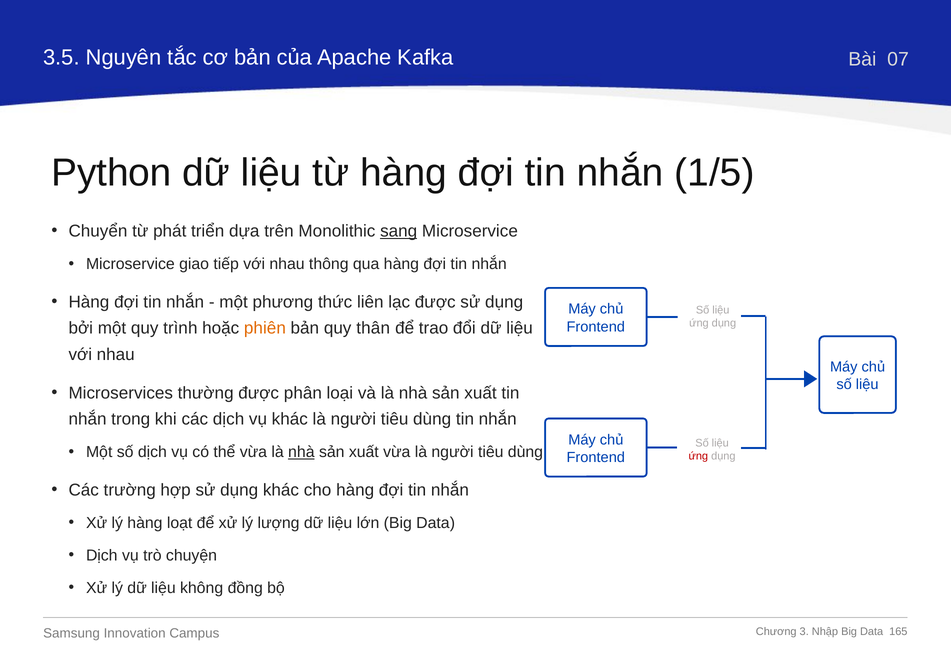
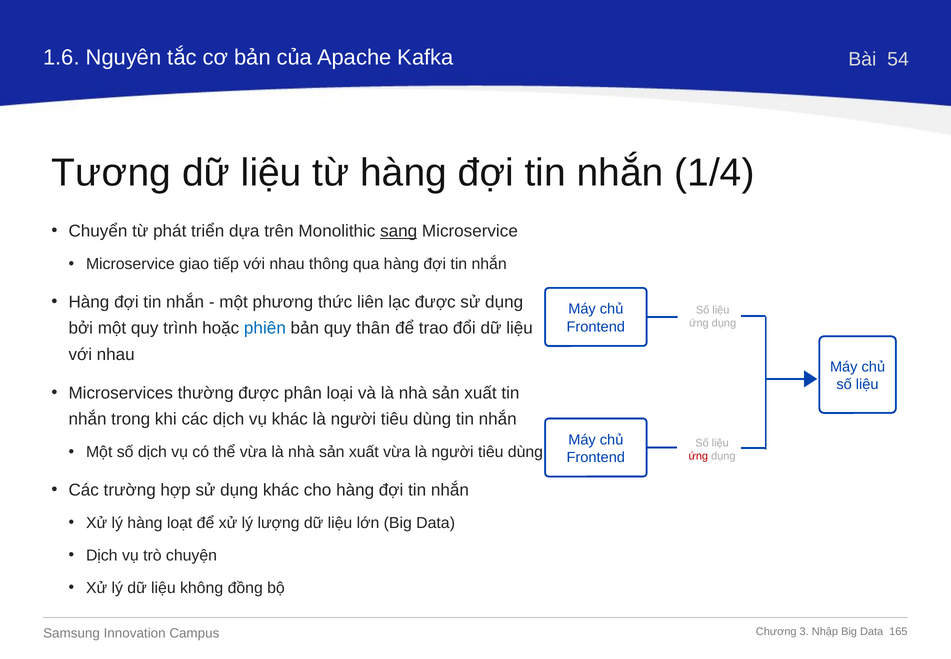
3.5: 3.5 -> 1.6
07: 07 -> 54
Python: Python -> Tương
1/5: 1/5 -> 1/4
phiên colour: orange -> blue
nhà at (301, 452) underline: present -> none
